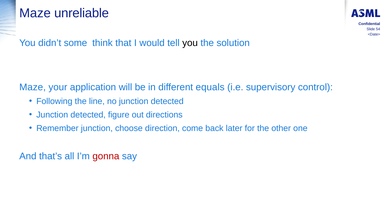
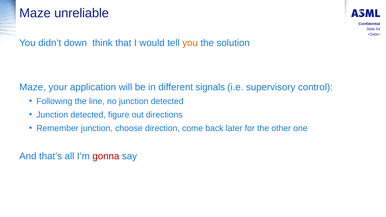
some: some -> down
you at (190, 43) colour: black -> orange
equals: equals -> signals
